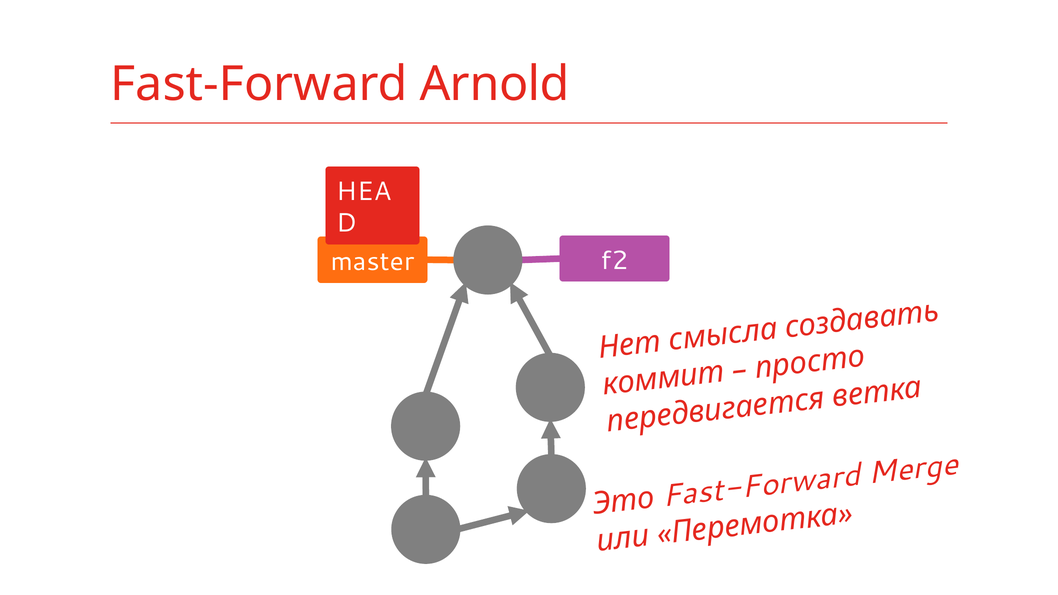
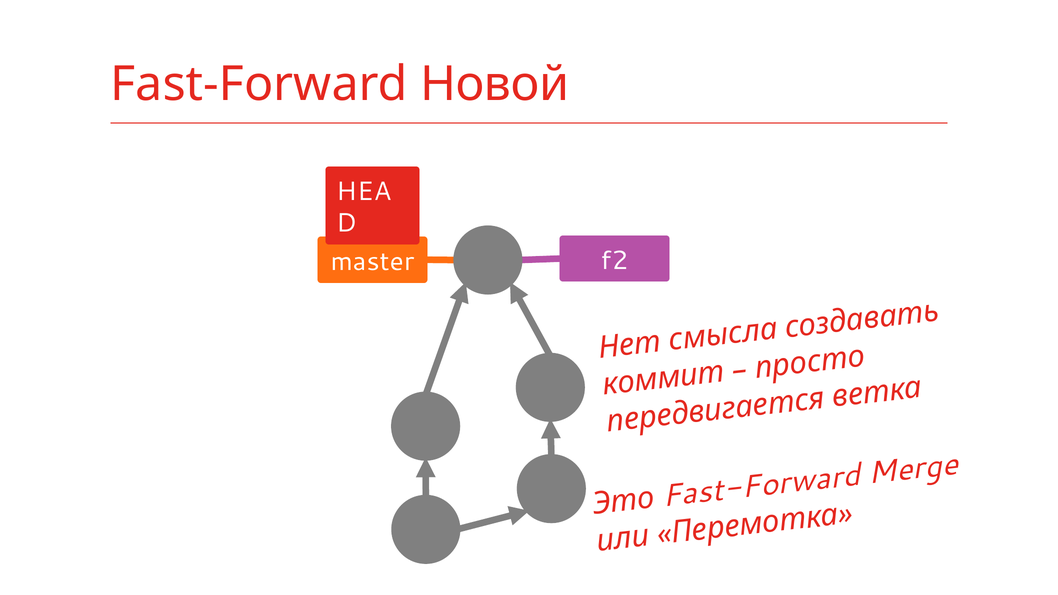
Arnold: Arnold -> Новой
